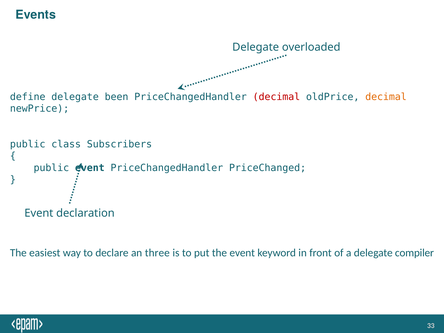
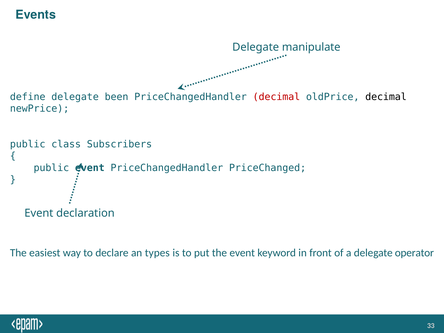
overloaded: overloaded -> manipulate
decimal at (386, 97) colour: orange -> black
three: three -> types
compiler: compiler -> operator
